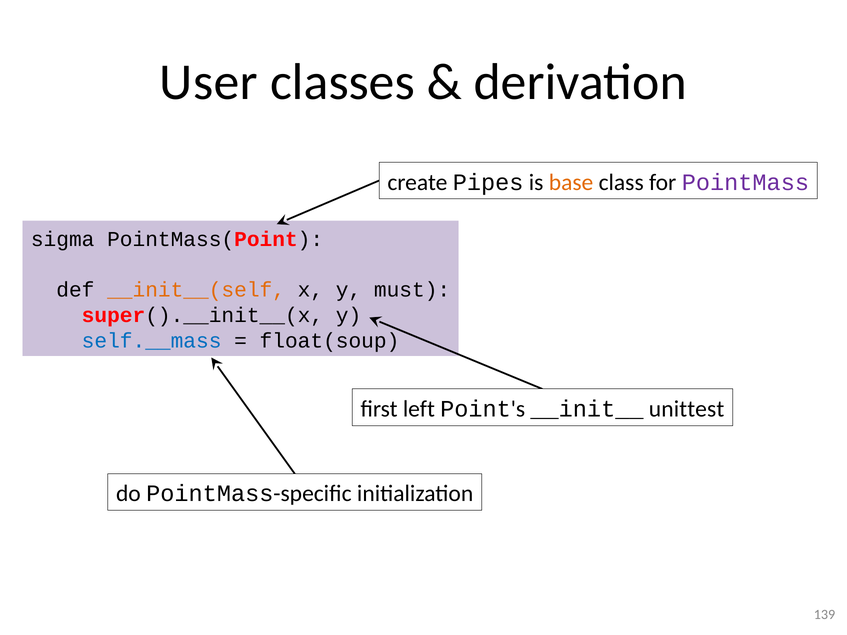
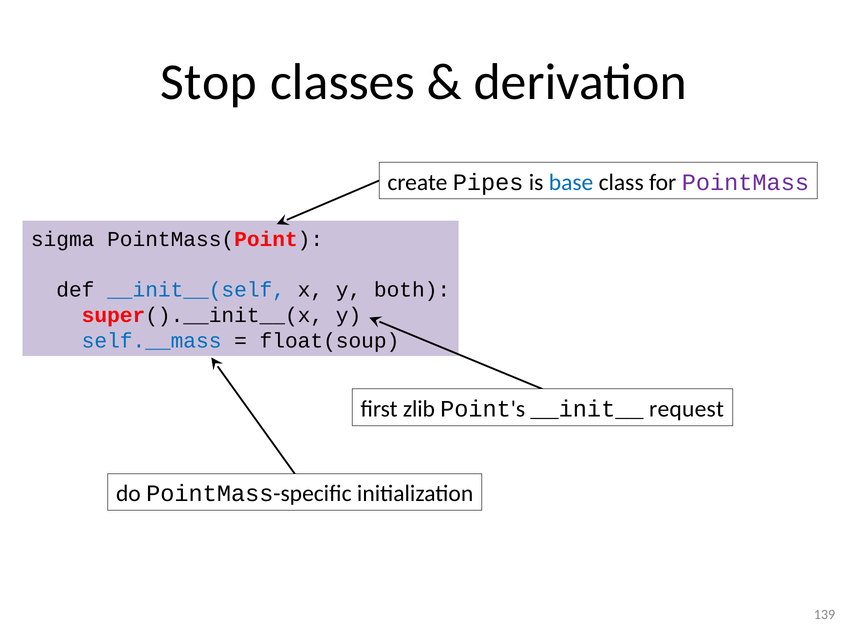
User: User -> Stop
base colour: orange -> blue
__init__(self colour: orange -> blue
must: must -> both
left: left -> zlib
unittest: unittest -> request
